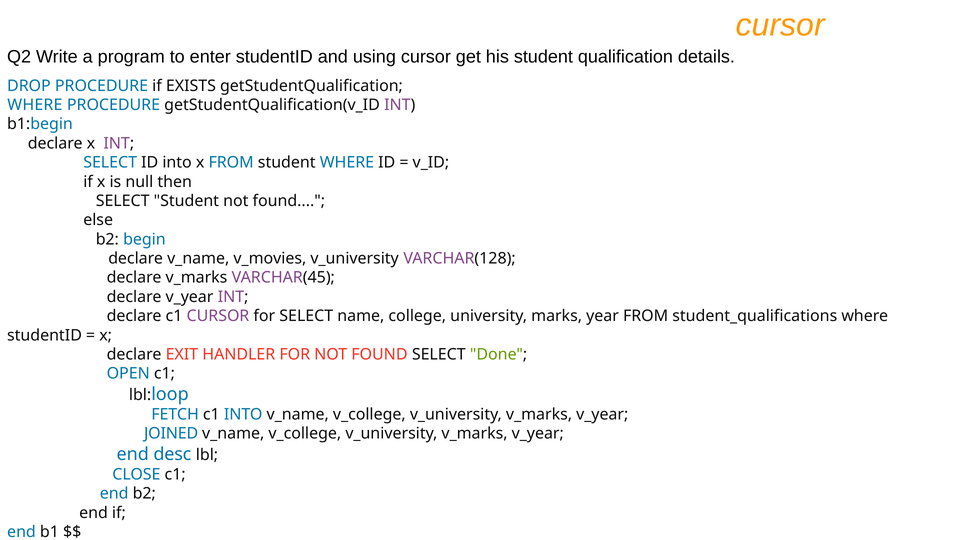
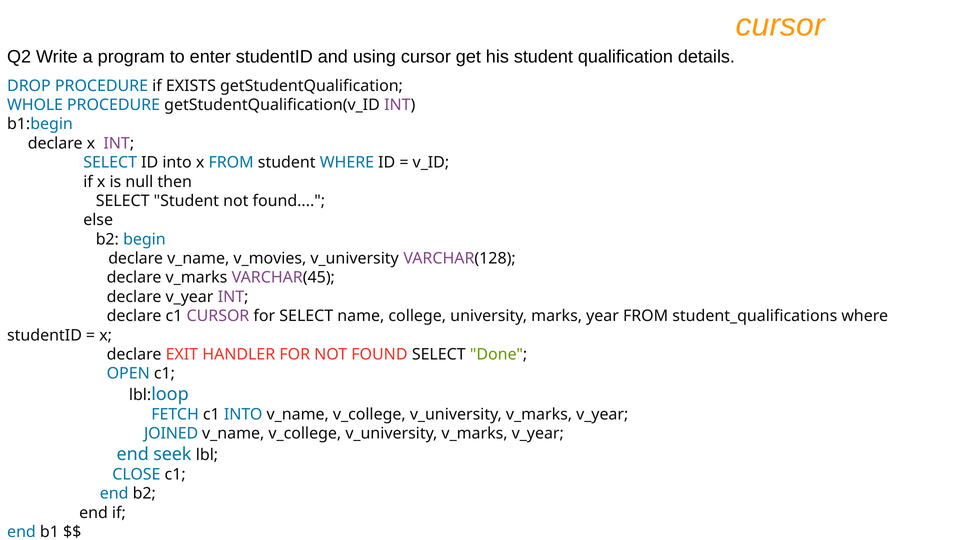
WHERE at (35, 105): WHERE -> WHOLE
desc: desc -> seek
